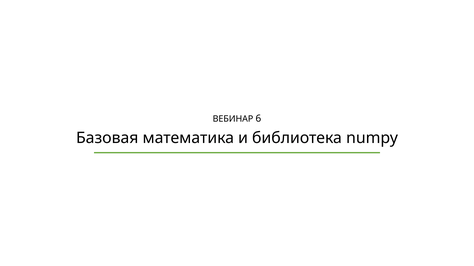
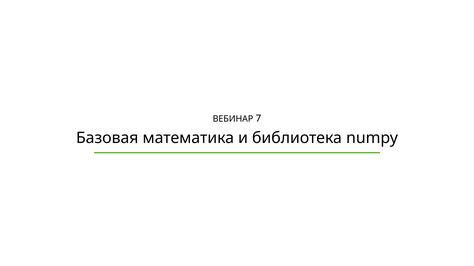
6: 6 -> 7
